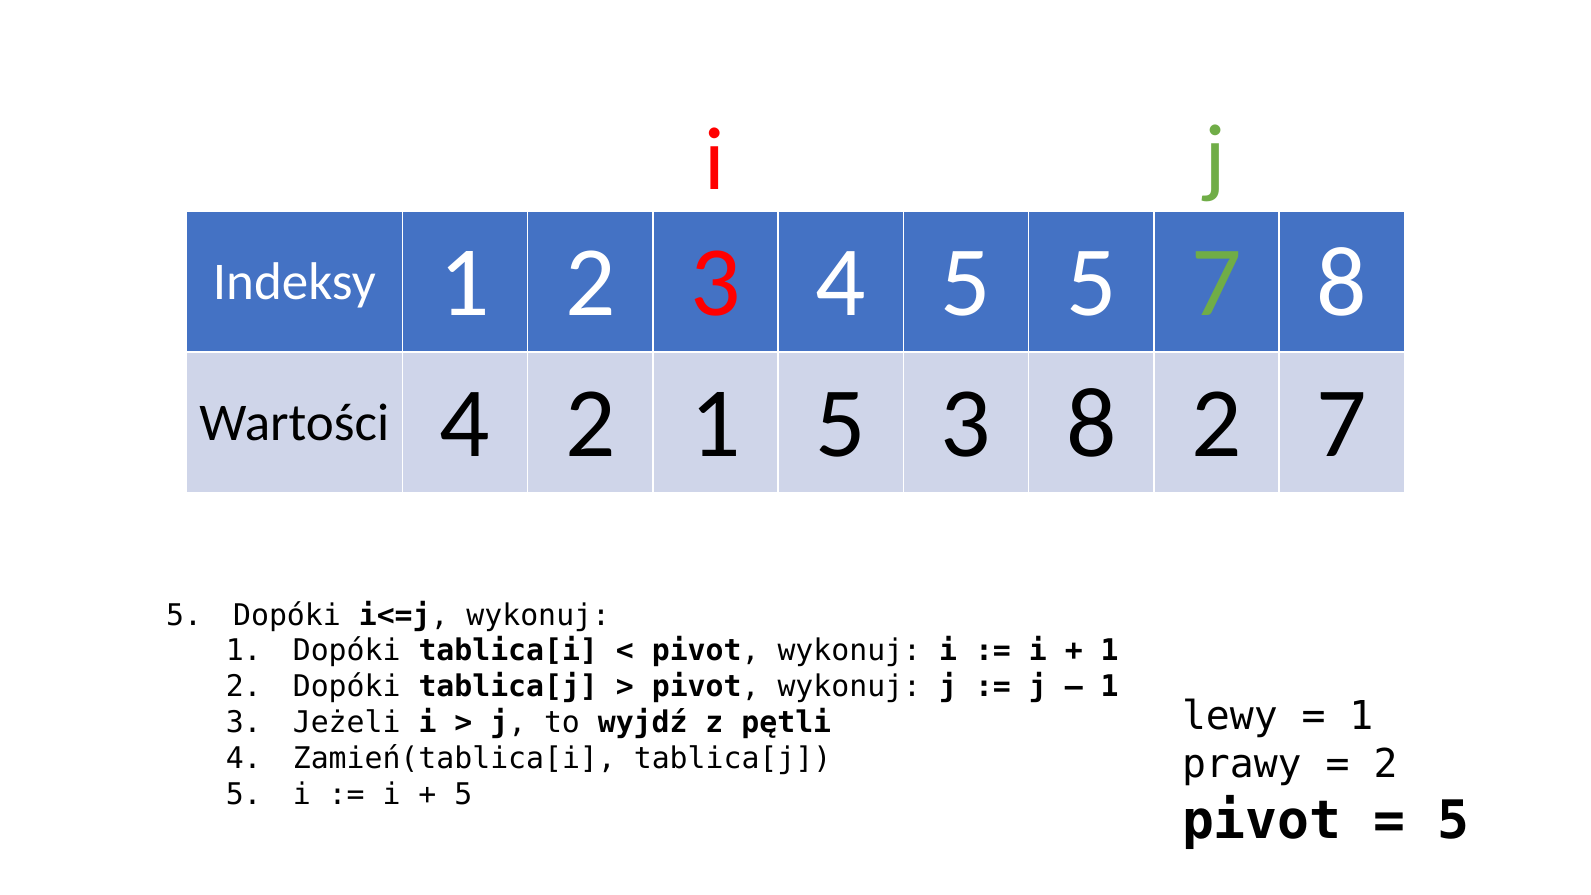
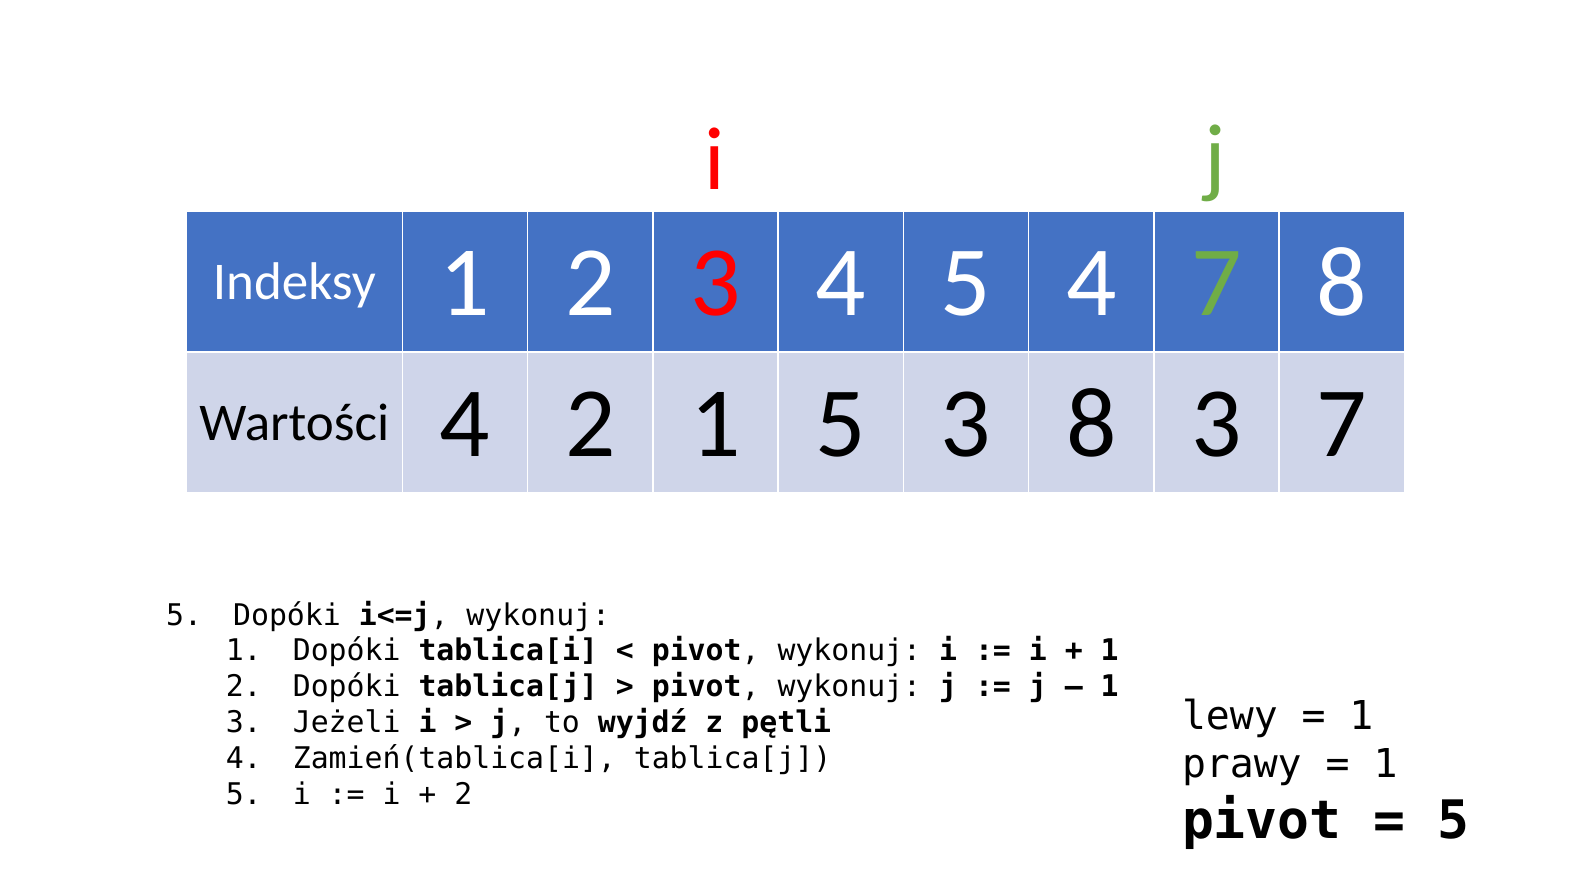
5 5: 5 -> 4
8 2: 2 -> 3
2 at (1385, 764): 2 -> 1
5 at (463, 794): 5 -> 2
